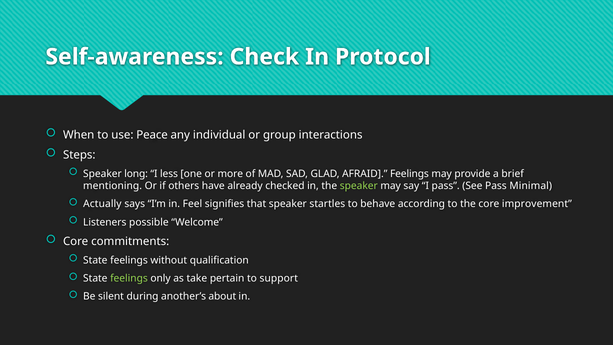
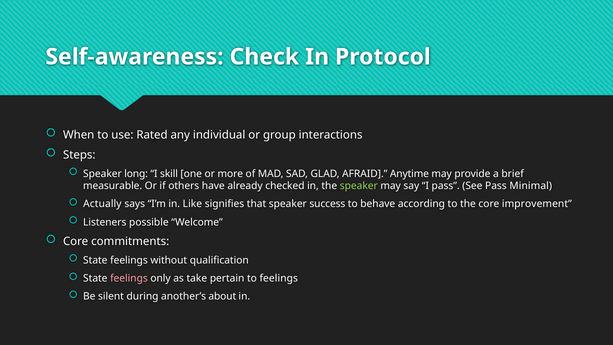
Peace: Peace -> Rated
less: less -> skill
AFRAID Feelings: Feelings -> Anytime
mentioning: mentioning -> measurable
Feel: Feel -> Like
startles: startles -> success
feelings at (129, 278) colour: light green -> pink
to support: support -> feelings
